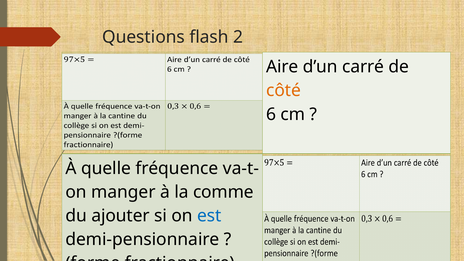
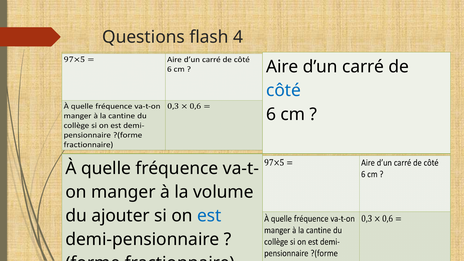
2: 2 -> 4
côté colour: orange -> blue
comme: comme -> volume
